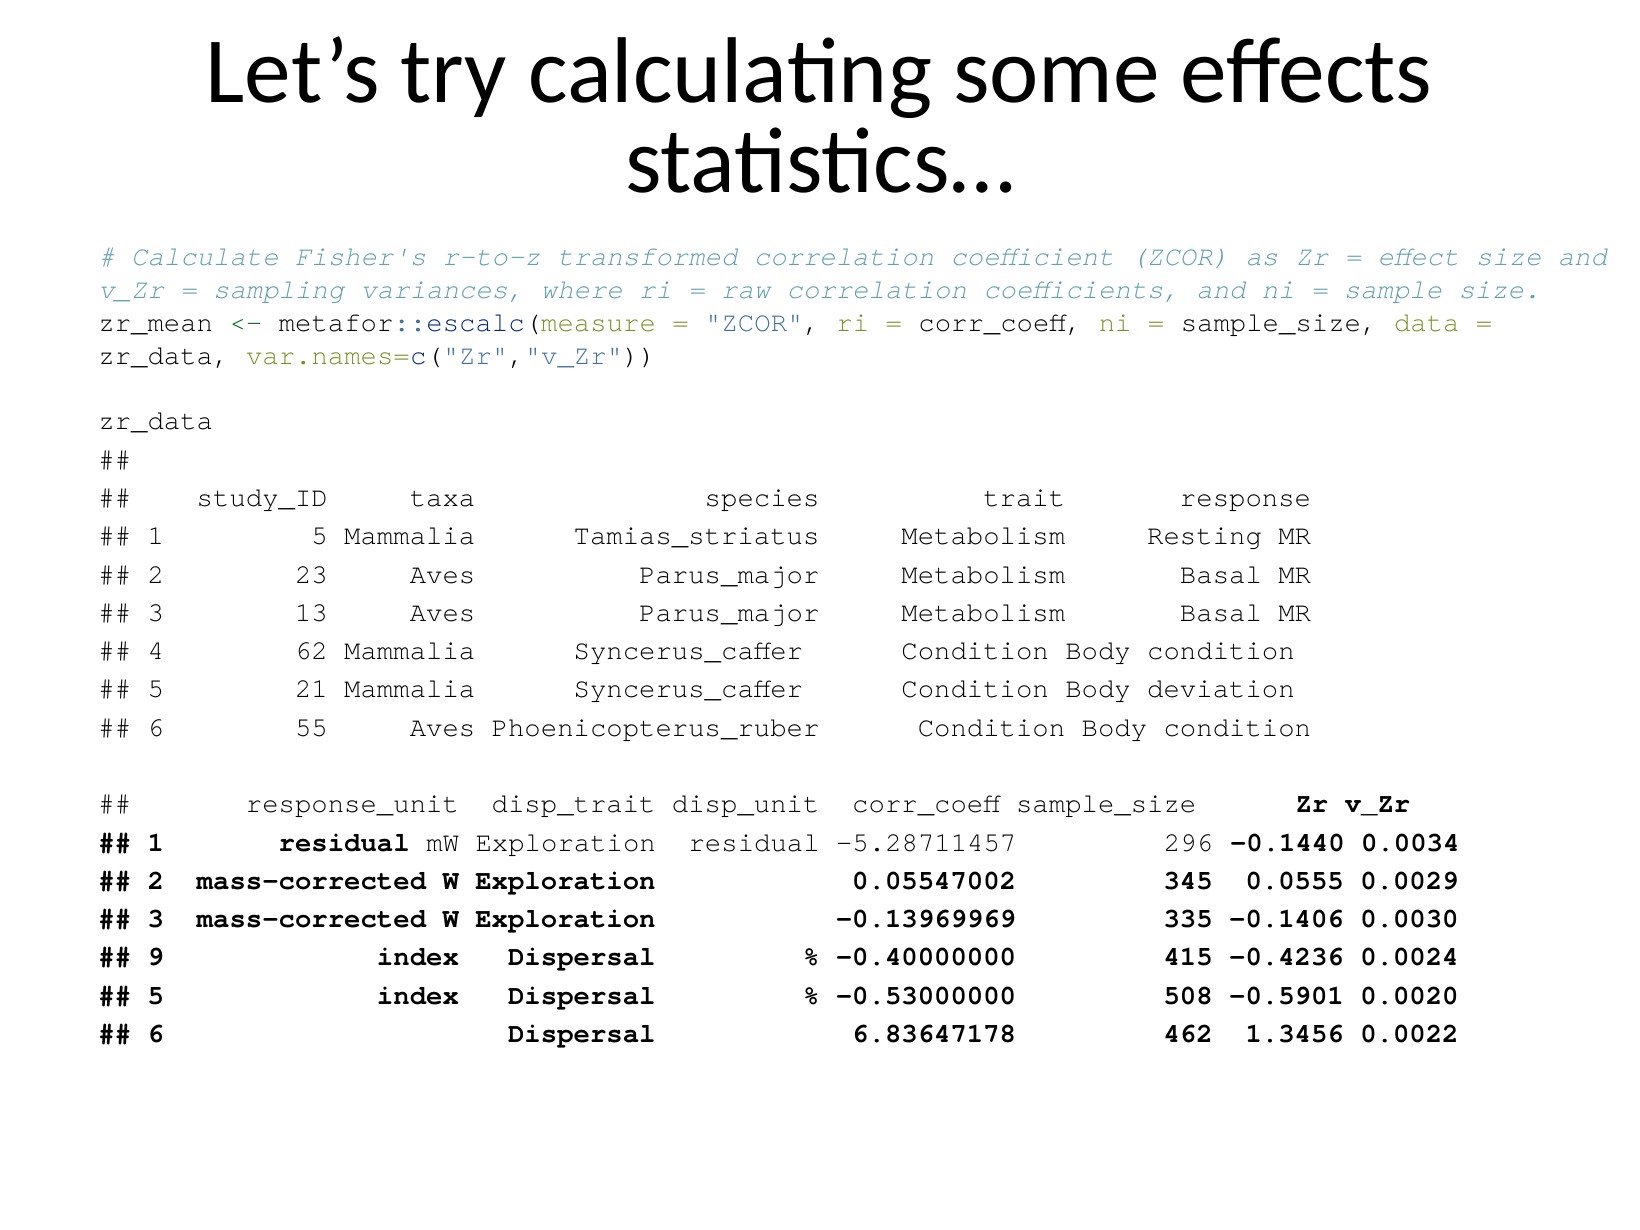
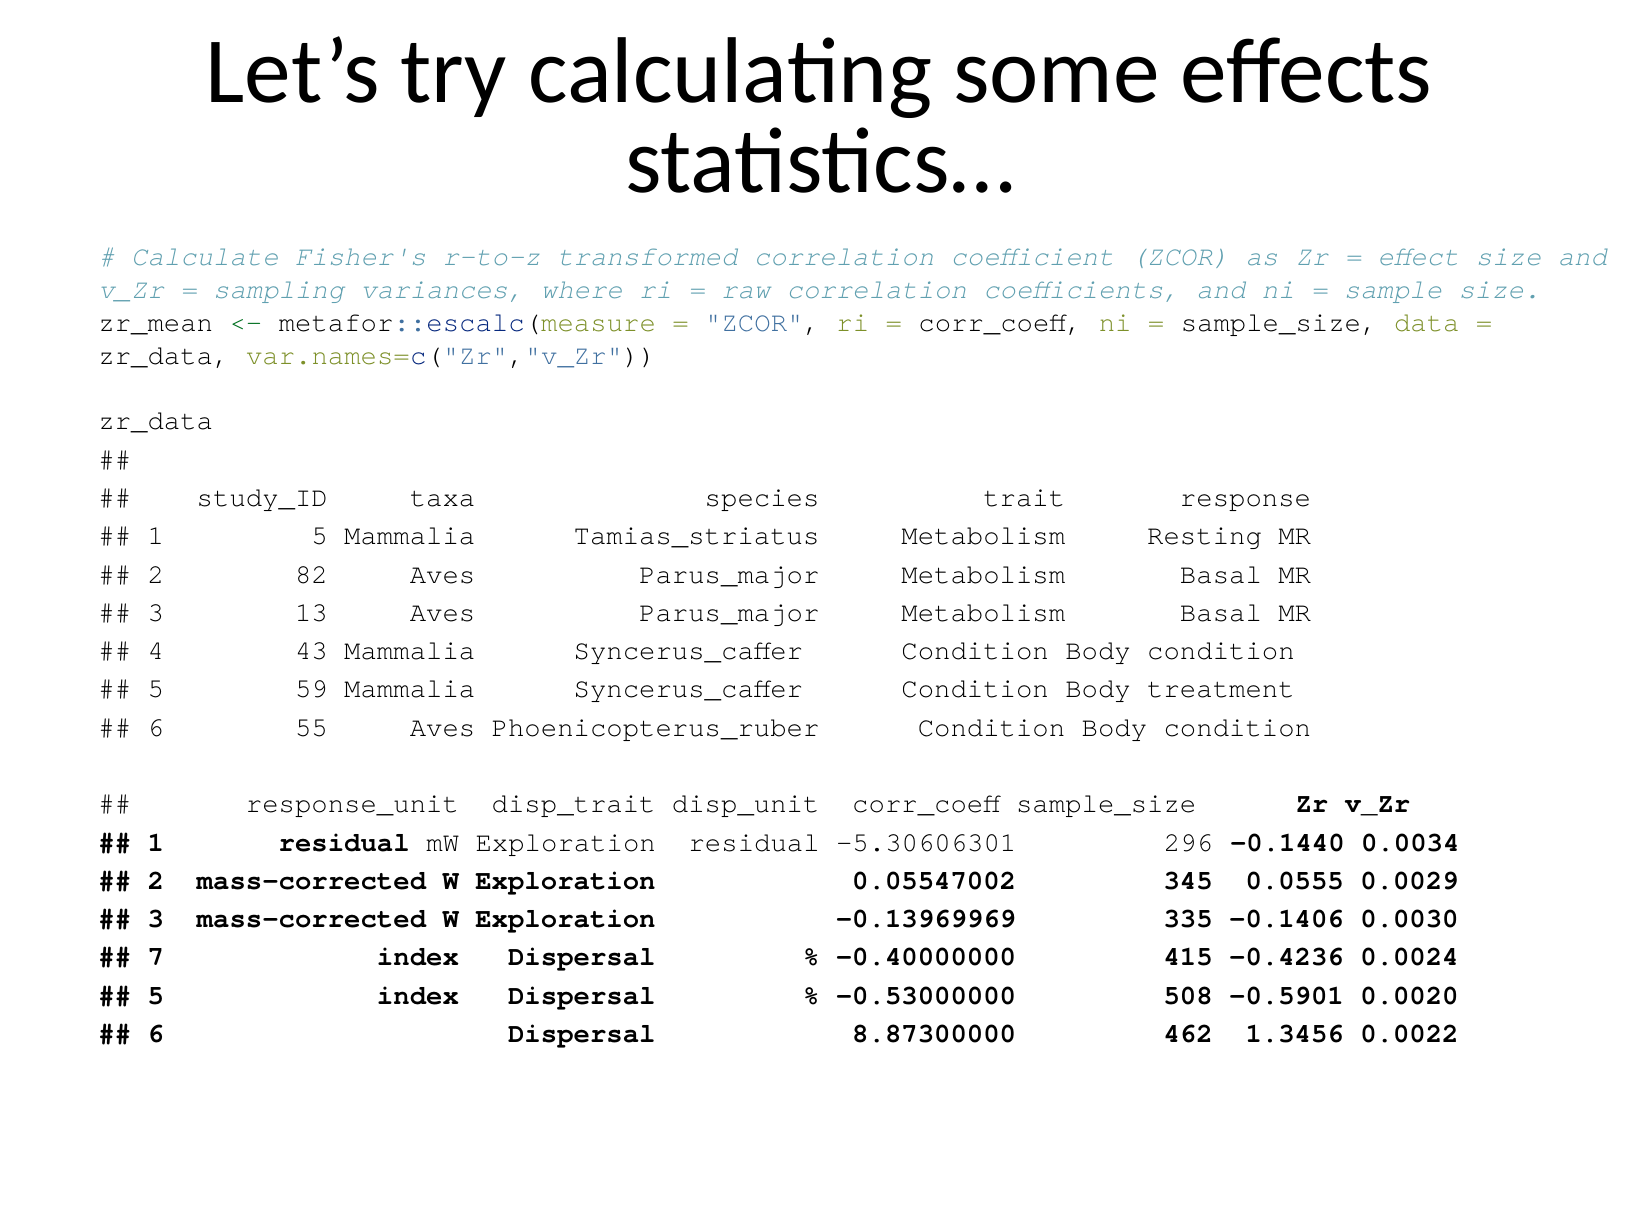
23: 23 -> 82
62: 62 -> 43
21: 21 -> 59
deviation: deviation -> treatment
-5.28711457: -5.28711457 -> -5.30606301
9: 9 -> 7
6.83647178: 6.83647178 -> 8.87300000
